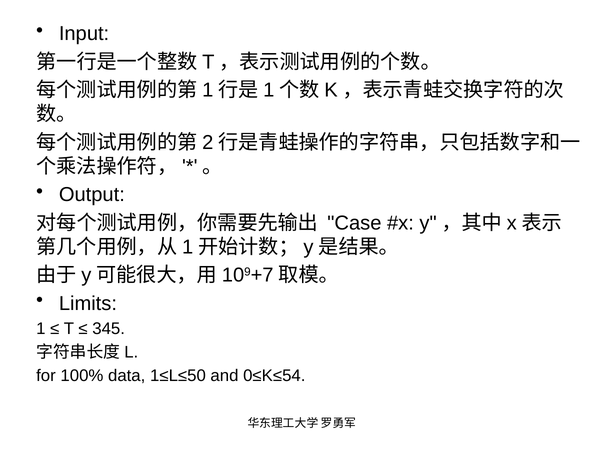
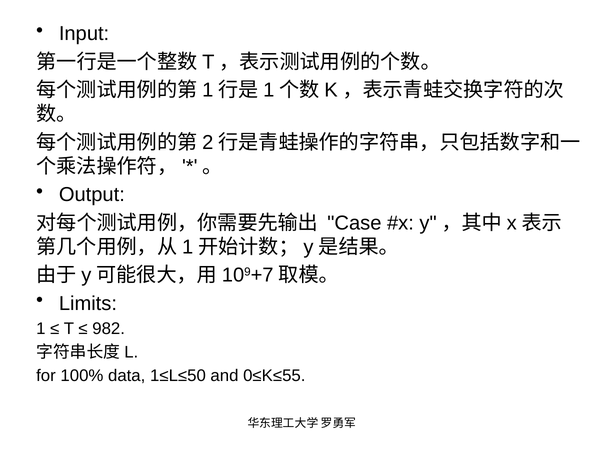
345: 345 -> 982
0≤K≤54: 0≤K≤54 -> 0≤K≤55
